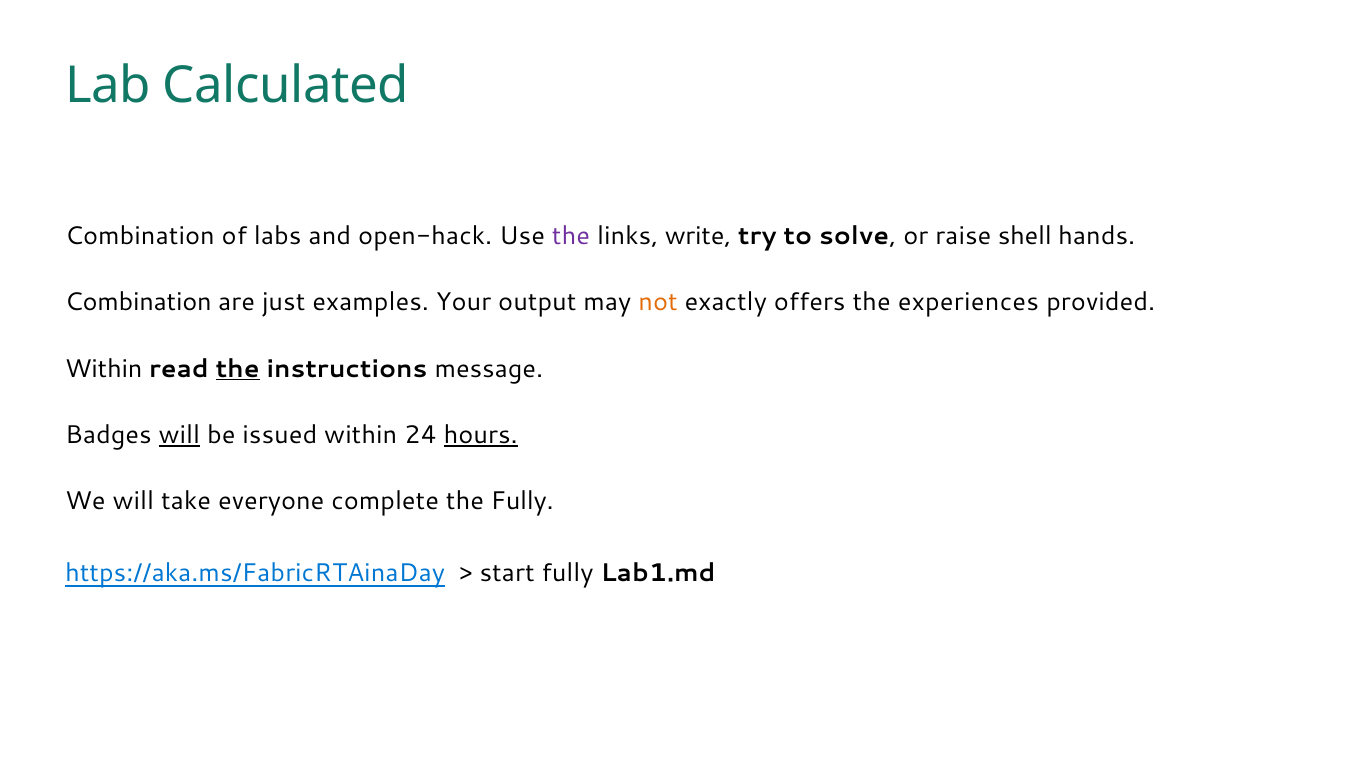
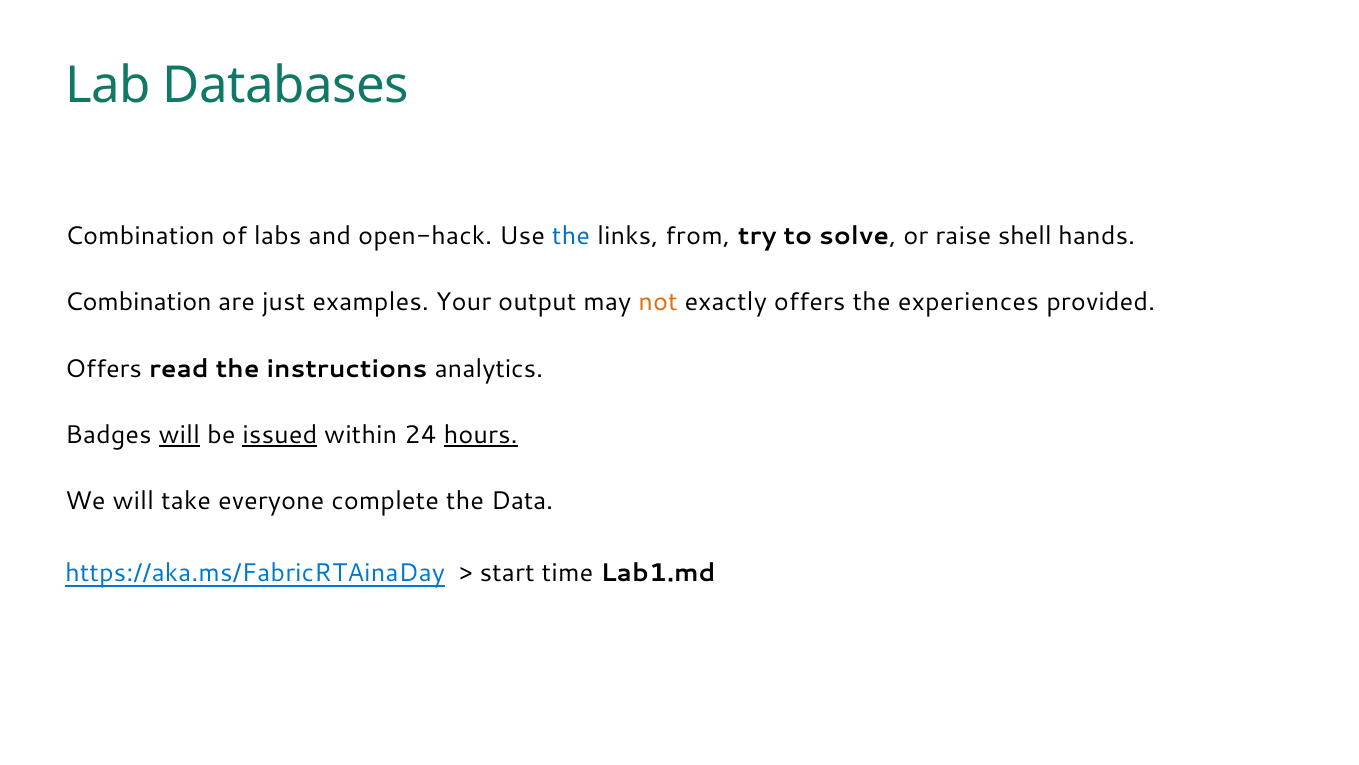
Calculated: Calculated -> Databases
the at (571, 236) colour: purple -> blue
write: write -> from
Within at (104, 368): Within -> Offers
the at (238, 368) underline: present -> none
message: message -> analytics
issued underline: none -> present
the Fully: Fully -> Data
start fully: fully -> time
